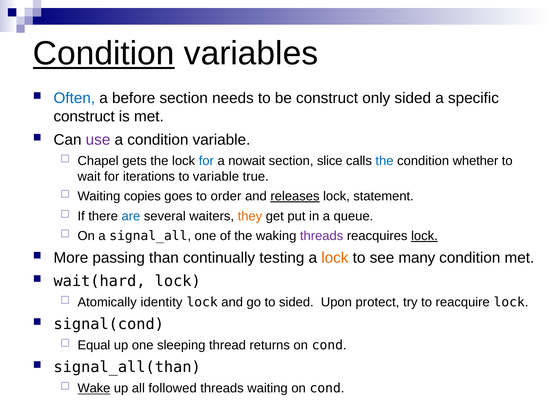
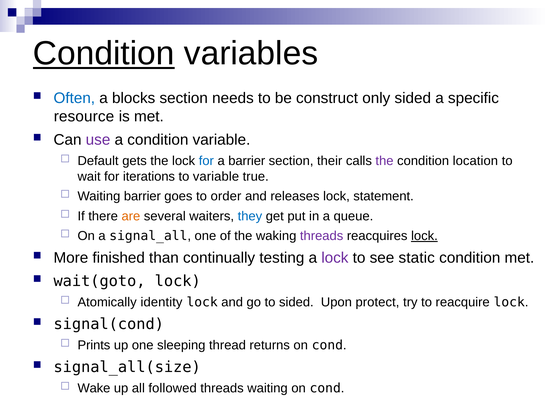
before: before -> blocks
construct at (84, 116): construct -> resource
Chapel: Chapel -> Default
a nowait: nowait -> barrier
slice: slice -> their
the at (385, 161) colour: blue -> purple
whether: whether -> location
Waiting copies: copies -> barrier
releases underline: present -> none
are colour: blue -> orange
they colour: orange -> blue
passing: passing -> finished
lock at (335, 258) colour: orange -> purple
many: many -> static
wait(hard: wait(hard -> wait(goto
Equal: Equal -> Prints
signal_all(than: signal_all(than -> signal_all(size
Wake underline: present -> none
